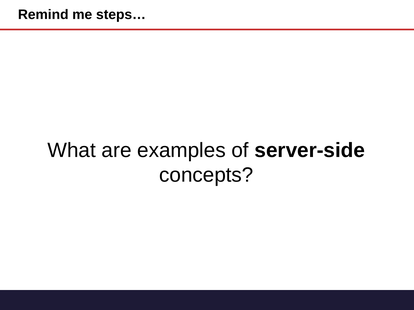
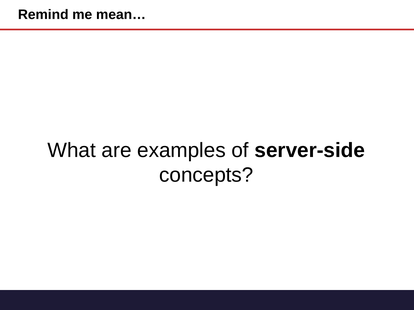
steps…: steps… -> mean…
